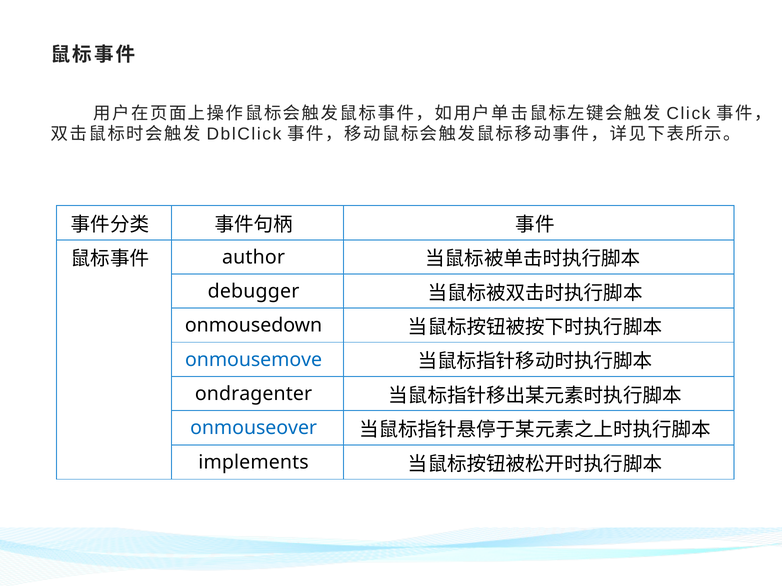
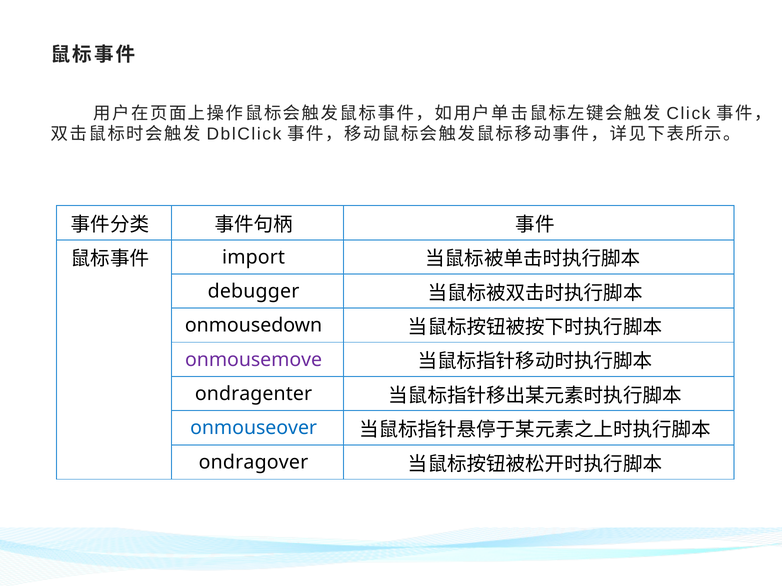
author: author -> import
onmousemove colour: blue -> purple
implements: implements -> ondragover
